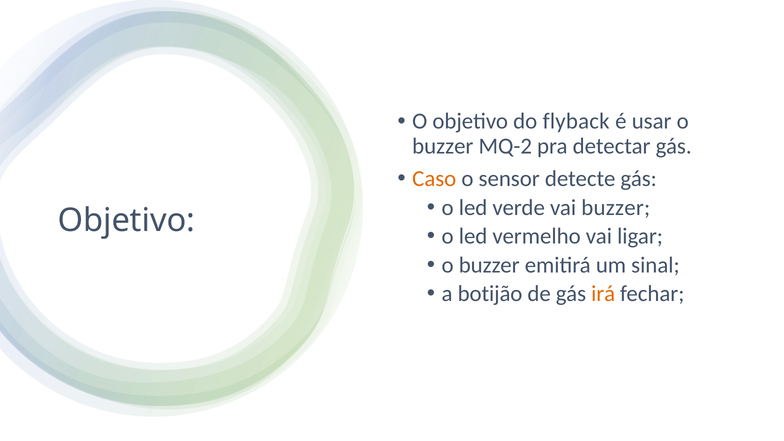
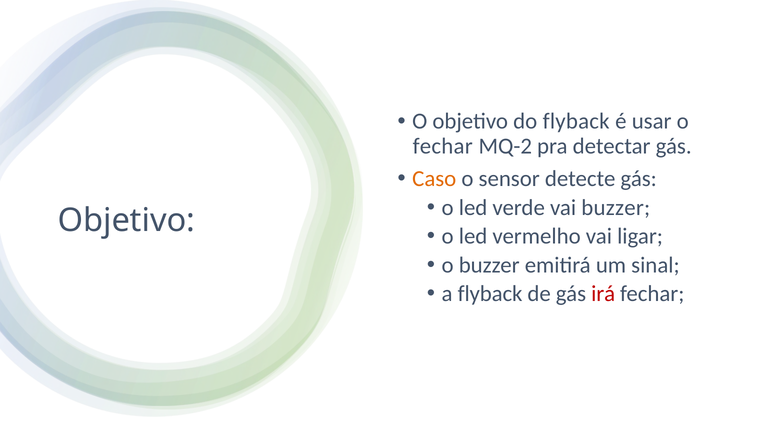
buzzer at (443, 146): buzzer -> fechar
a botijão: botijão -> flyback
irá colour: orange -> red
